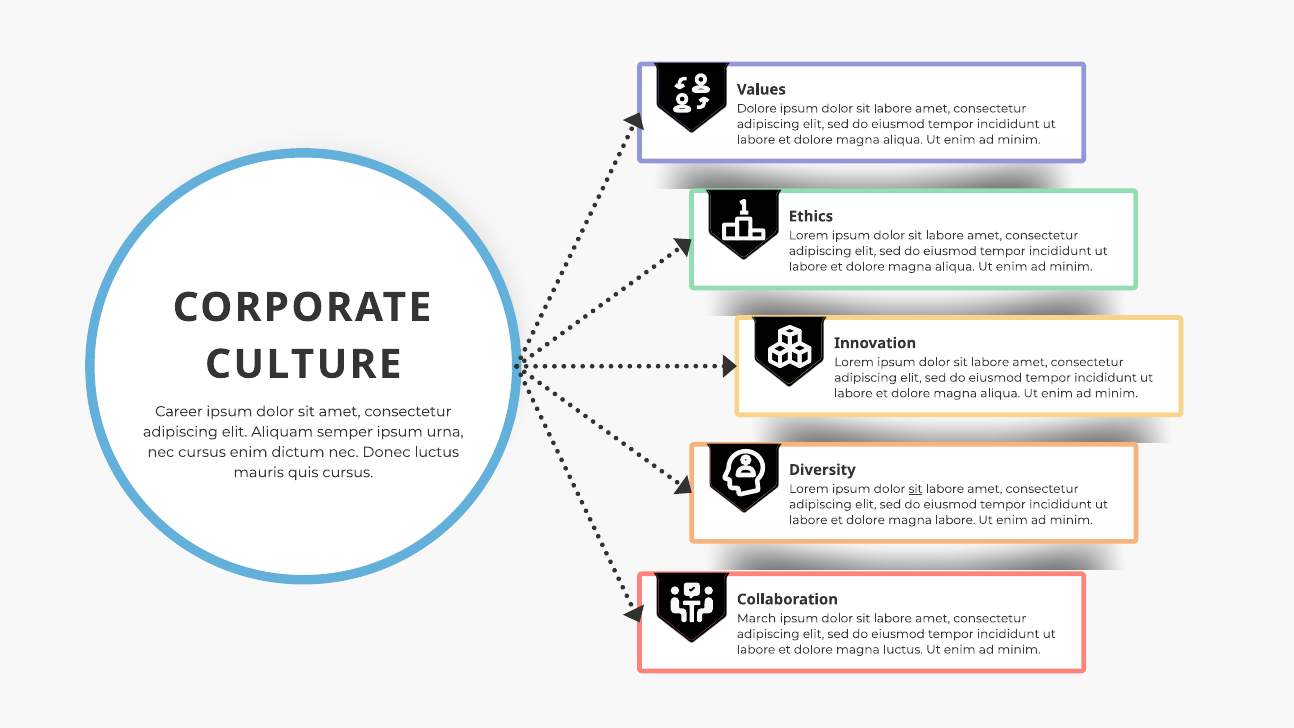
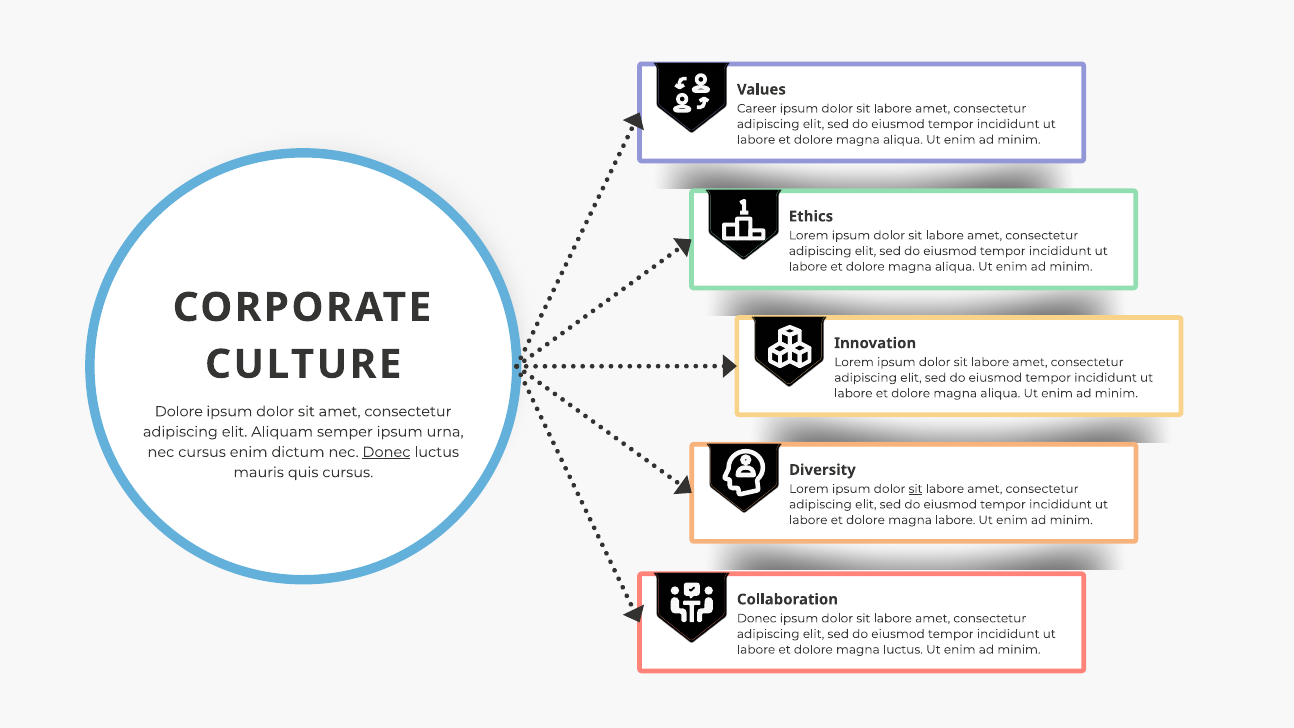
Dolore at (757, 108): Dolore -> Career
Career at (179, 411): Career -> Dolore
Donec at (386, 452) underline: none -> present
March at (757, 618): March -> Donec
